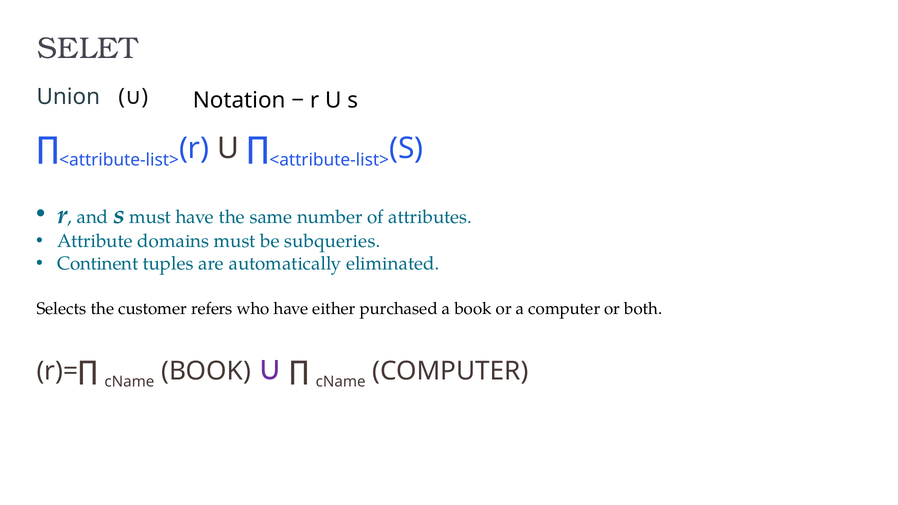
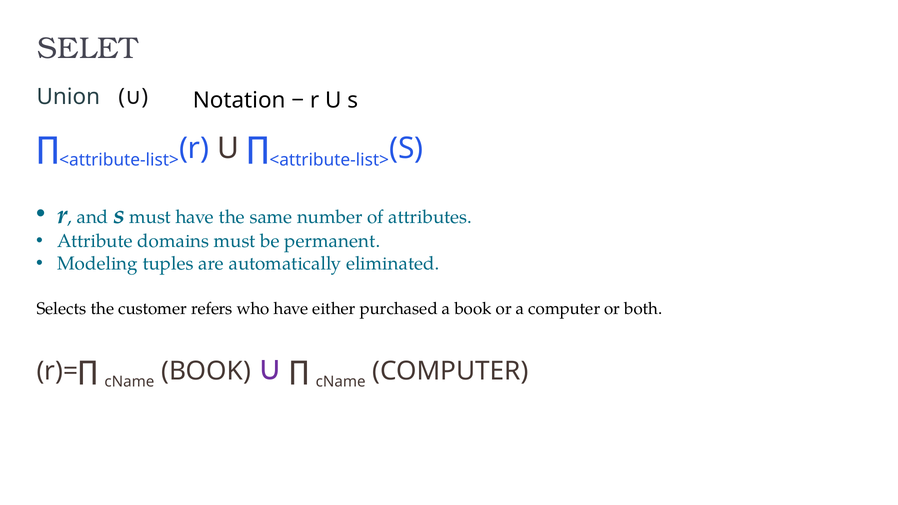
subqueries: subqueries -> permanent
Continent: Continent -> Modeling
